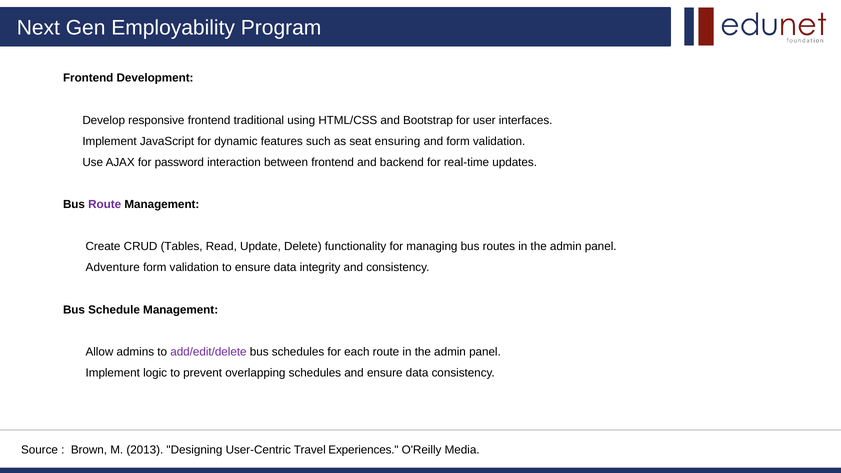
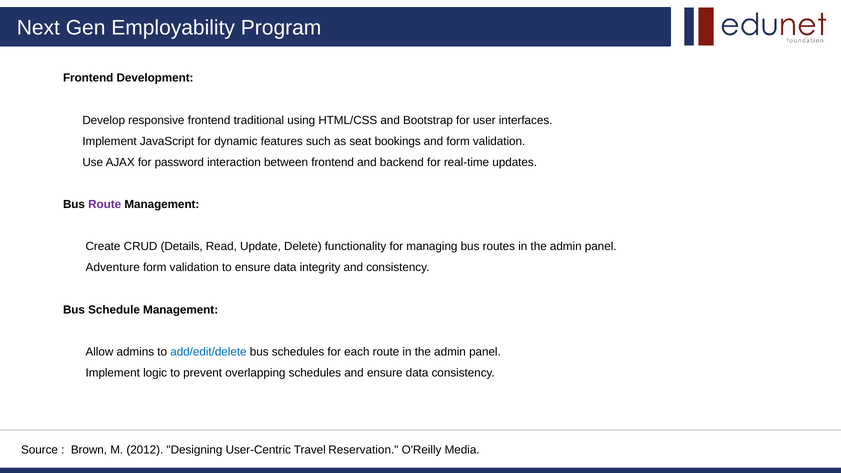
ensuring: ensuring -> bookings
Tables: Tables -> Details
add/edit/delete colour: purple -> blue
2013: 2013 -> 2012
Experiences: Experiences -> Reservation
